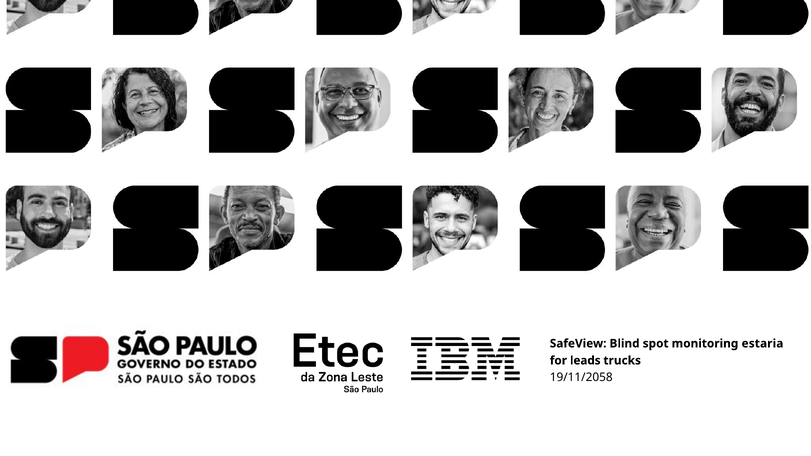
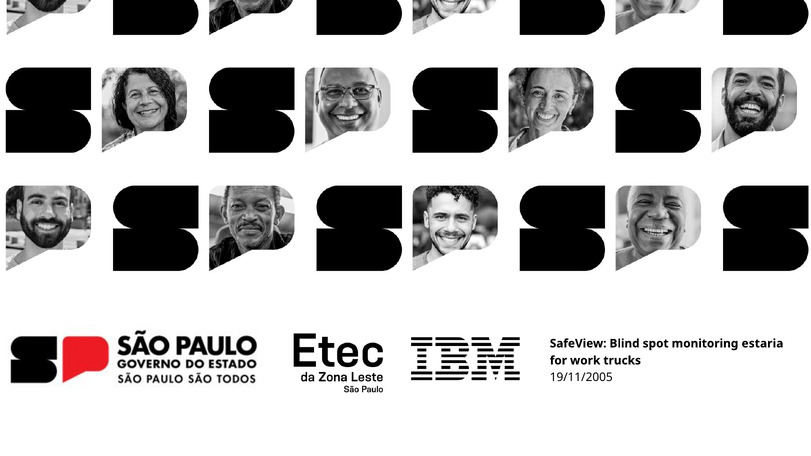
leads: leads -> work
19/11/2058: 19/11/2058 -> 19/11/2005
